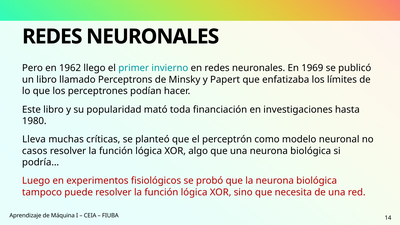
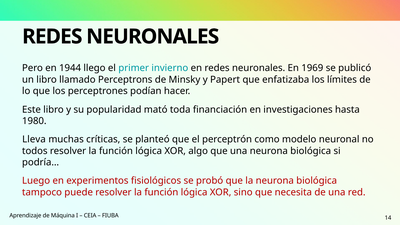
1962: 1962 -> 1944
casos: casos -> todos
